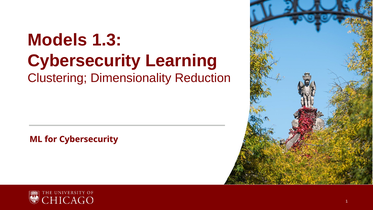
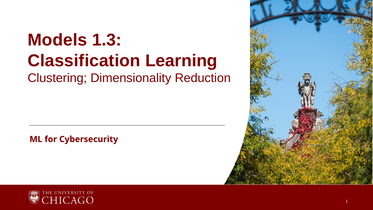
Cybersecurity at (84, 61): Cybersecurity -> Classification
